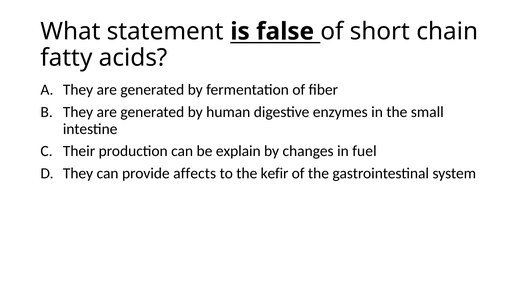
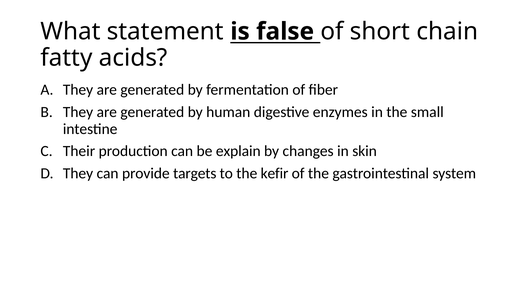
fuel: fuel -> skin
affects: affects -> targets
